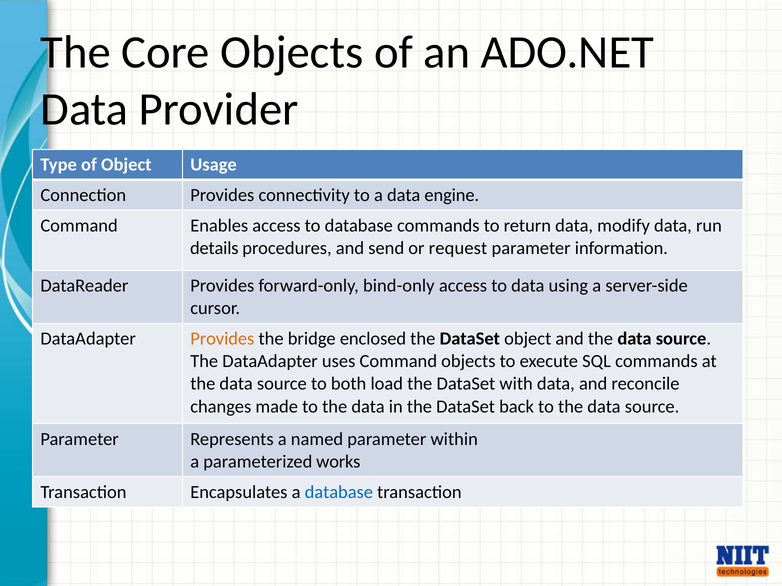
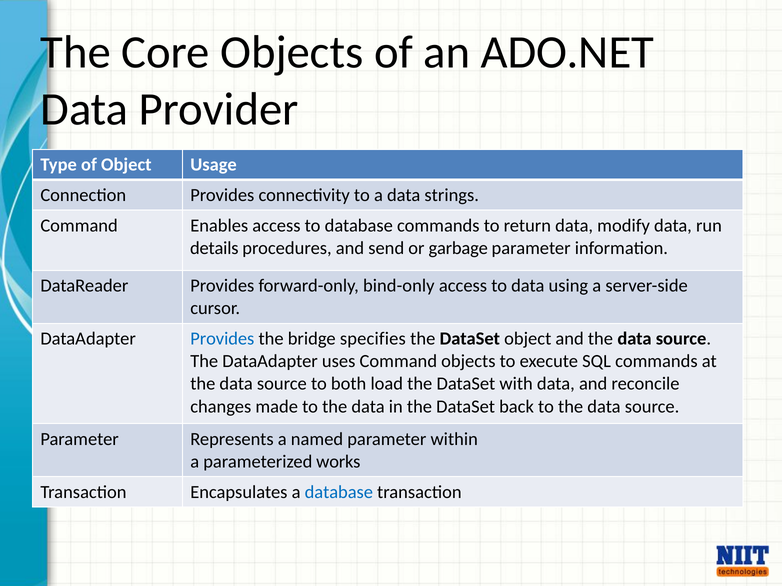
engine: engine -> strings
request: request -> garbage
Provides at (222, 339) colour: orange -> blue
enclosed: enclosed -> specifies
